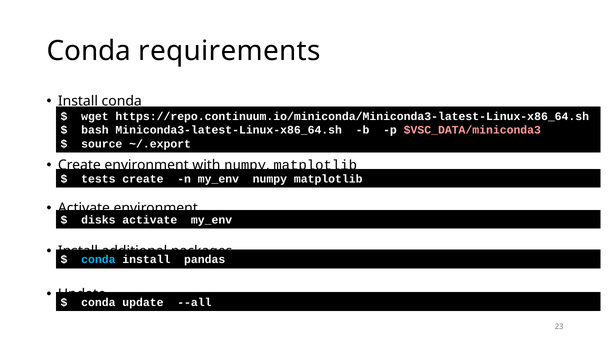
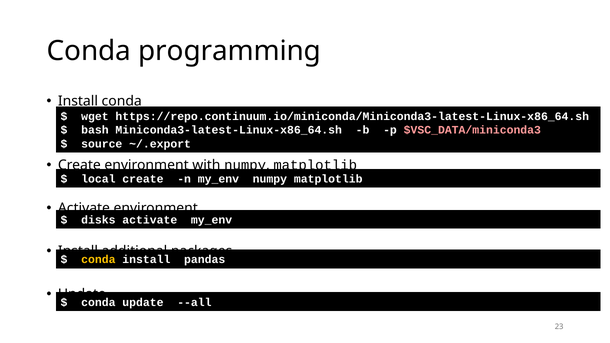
requirements: requirements -> programming
tests: tests -> local
conda at (98, 260) colour: light blue -> yellow
